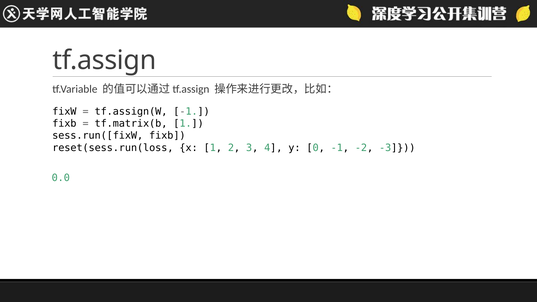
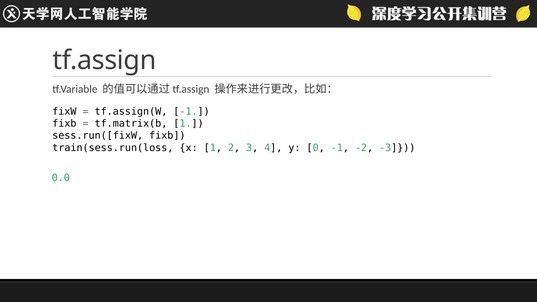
reset(sess.run(loss: reset(sess.run(loss -> train(sess.run(loss
